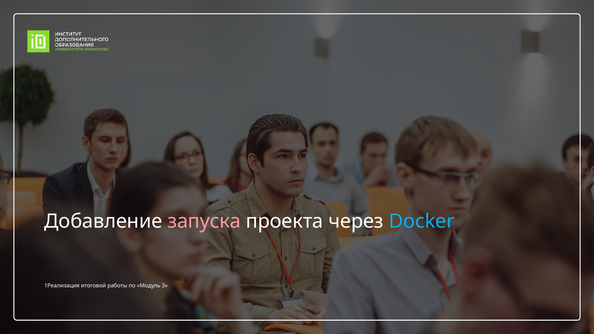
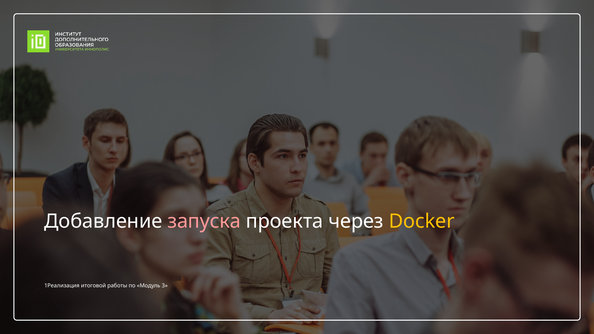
Docker colour: light blue -> yellow
